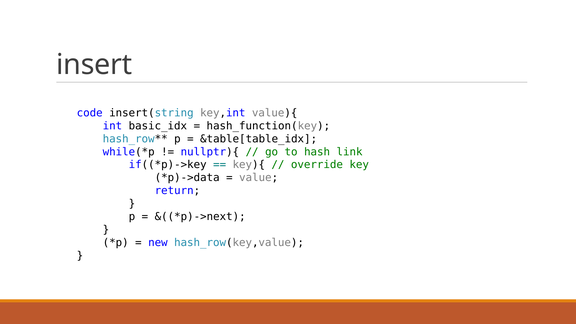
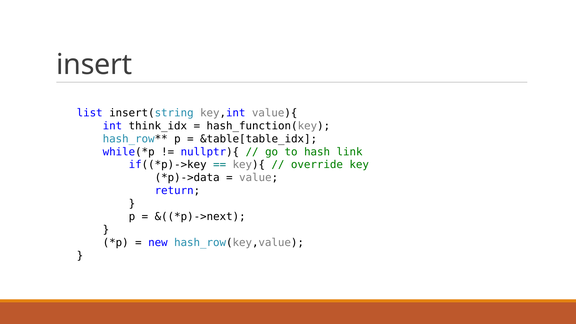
code: code -> list
basic_idx: basic_idx -> think_idx
